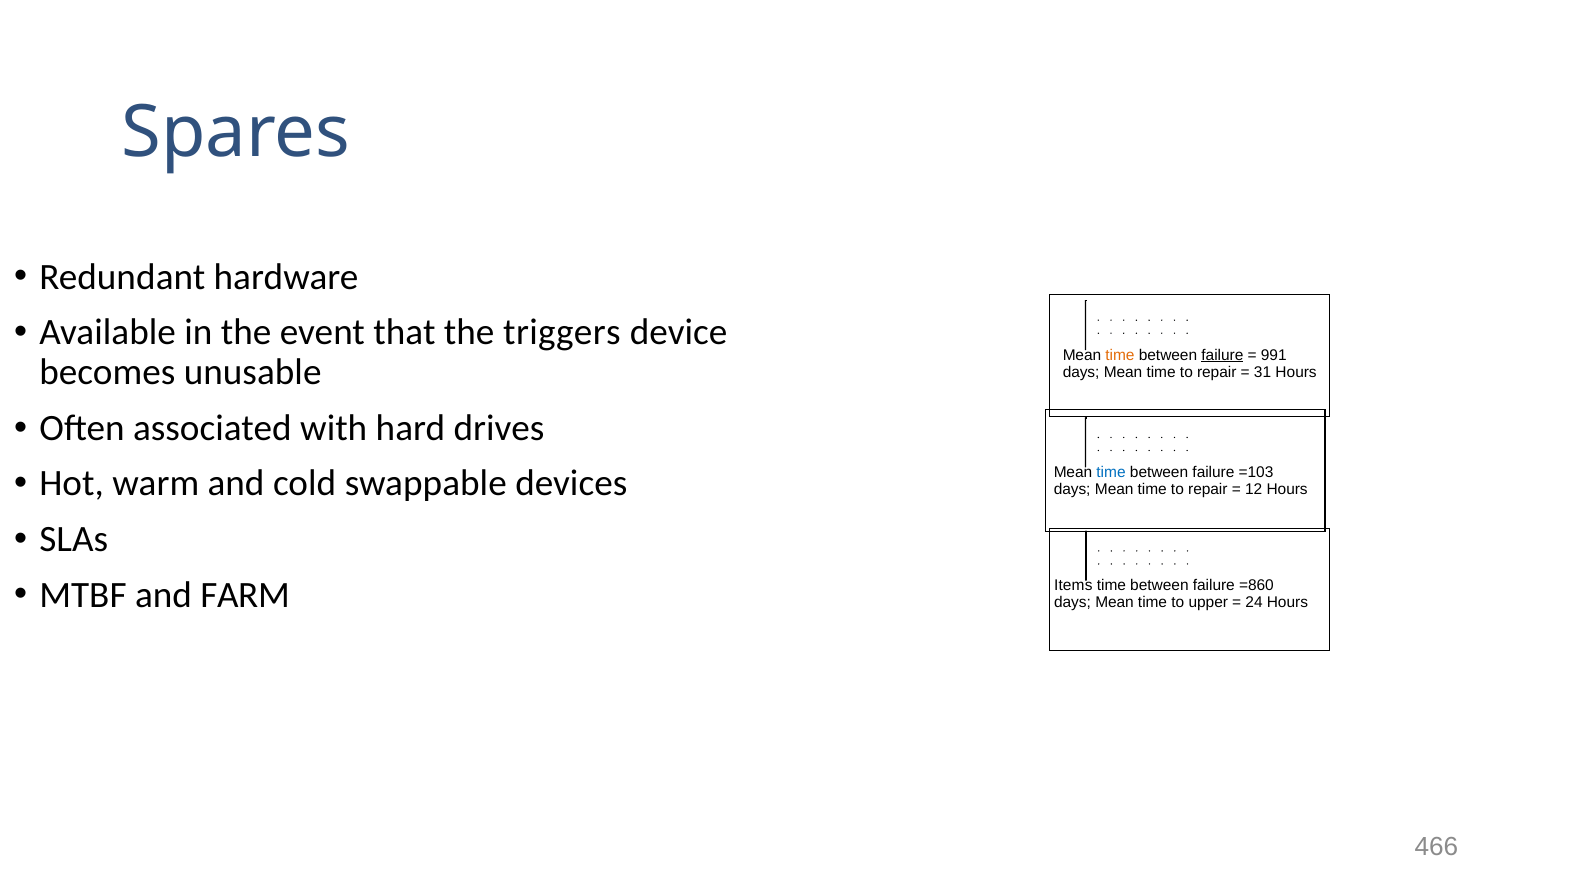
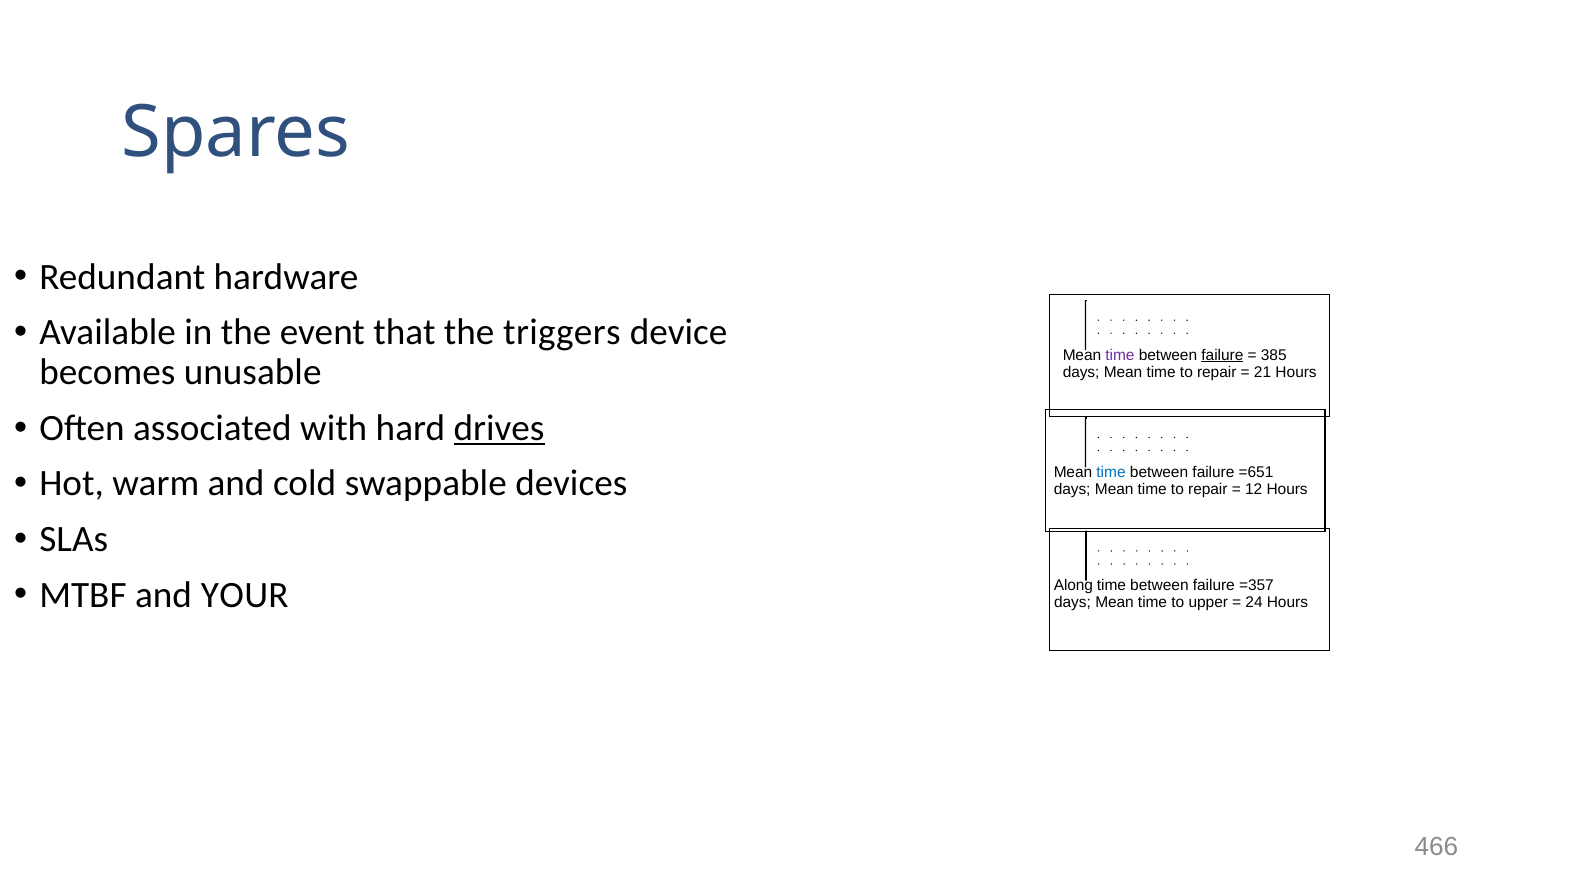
time at (1120, 355) colour: orange -> purple
991: 991 -> 385
31: 31 -> 21
drives underline: none -> present
=103: =103 -> =651
FARM: FARM -> YOUR
Items: Items -> Along
=860: =860 -> =357
